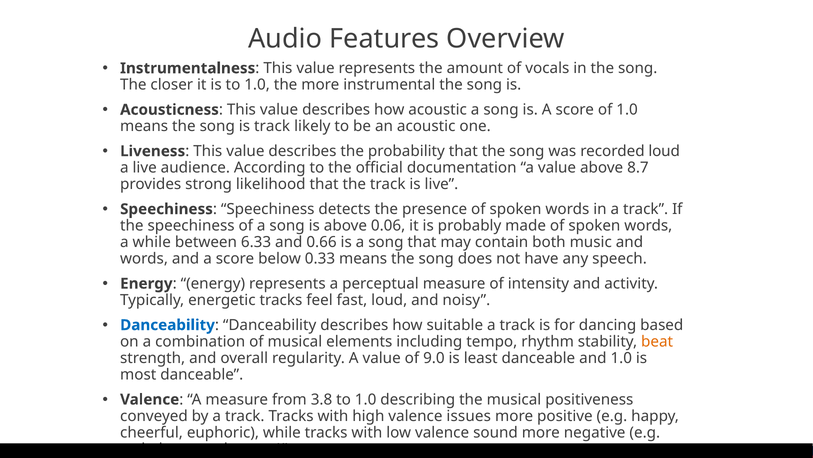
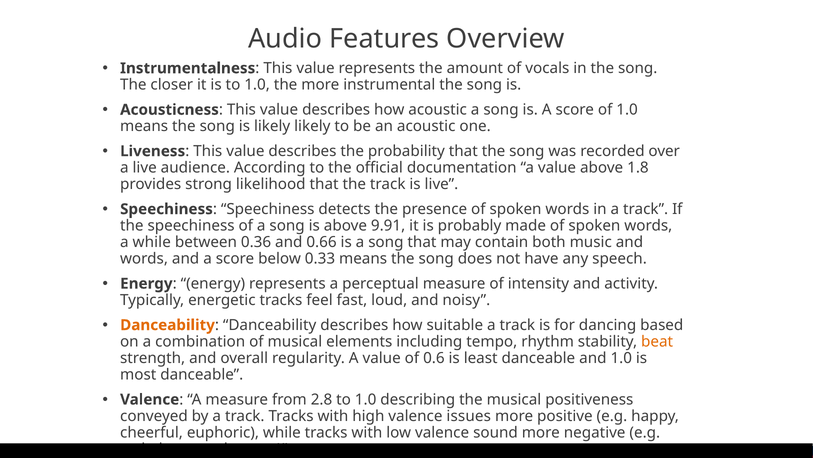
is track: track -> likely
recorded loud: loud -> over
8.7: 8.7 -> 1.8
0.06: 0.06 -> 9.91
6.33: 6.33 -> 0.36
Danceability at (167, 325) colour: blue -> orange
9.0: 9.0 -> 0.6
3.8: 3.8 -> 2.8
